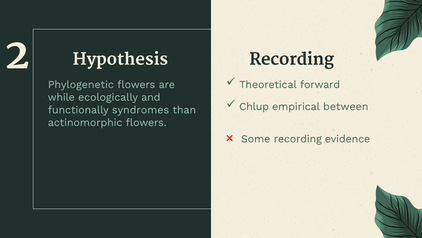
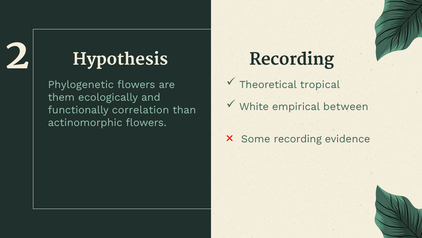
forward: forward -> tropical
while: while -> them
Chlup: Chlup -> White
syndromes: syndromes -> correlation
